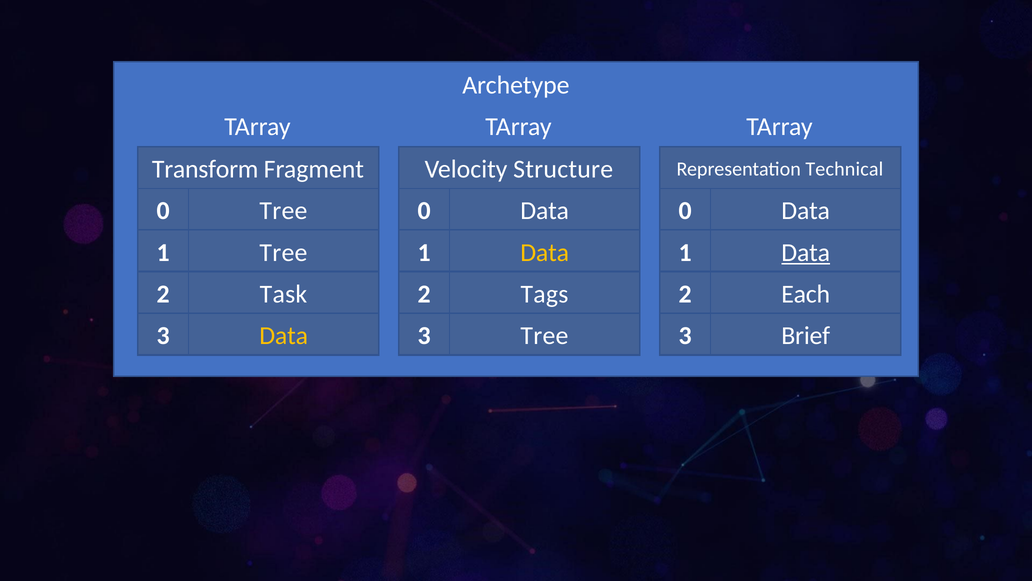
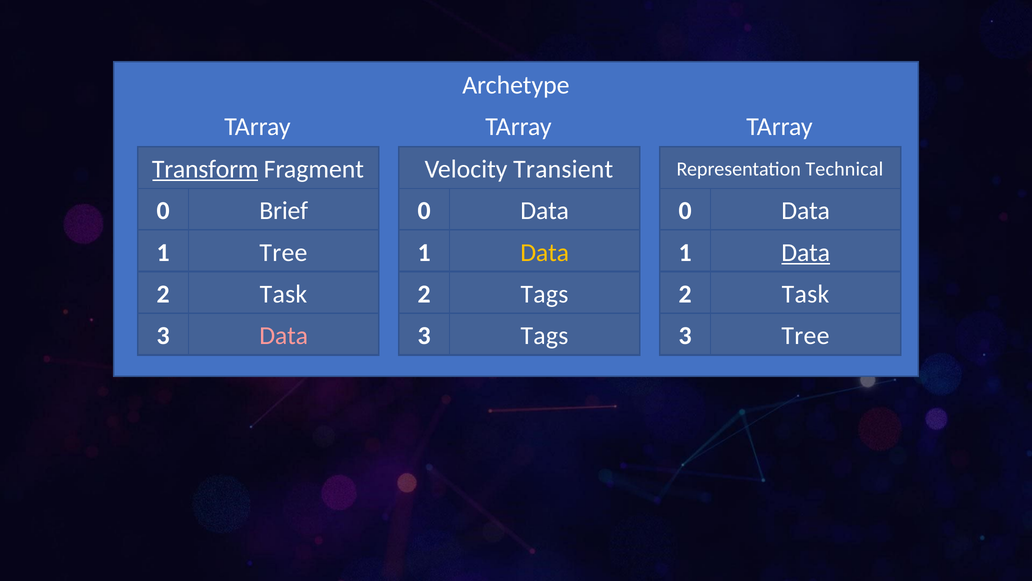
Transform underline: none -> present
Structure: Structure -> Transient
Tree at (283, 211): Tree -> Brief
Each at (806, 294): Each -> Task
Data at (284, 336) colour: yellow -> pink
Tree at (544, 336): Tree -> Tags
Brief at (806, 336): Brief -> Tree
